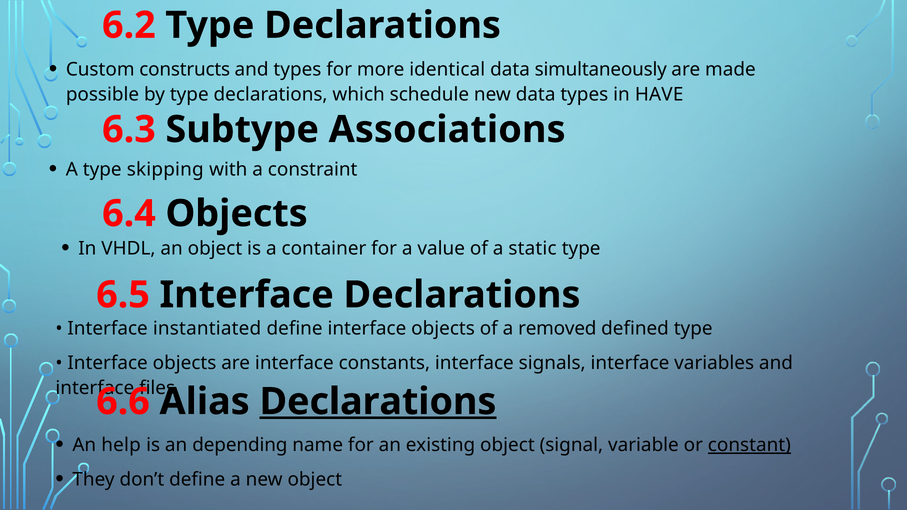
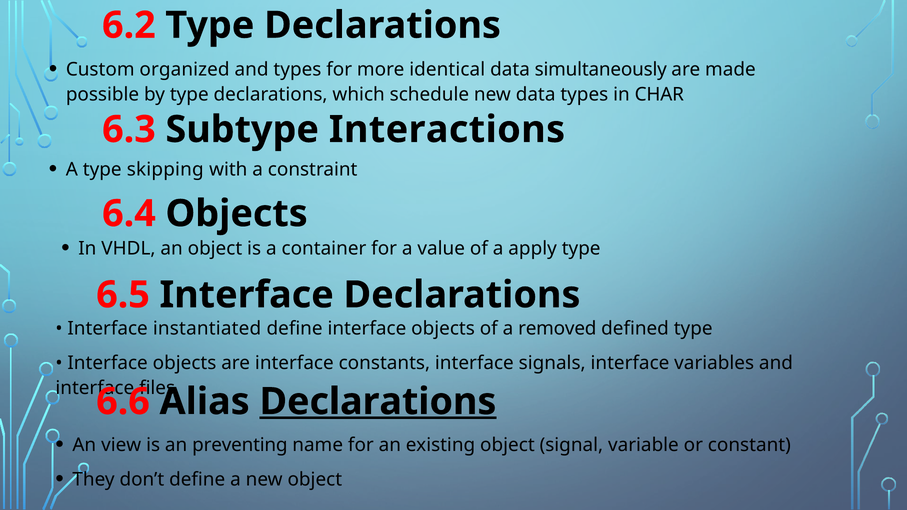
constructs: constructs -> organized
HAVE: HAVE -> CHAR
Associations: Associations -> Interactions
static: static -> apply
help: help -> view
depending: depending -> preventing
constant underline: present -> none
